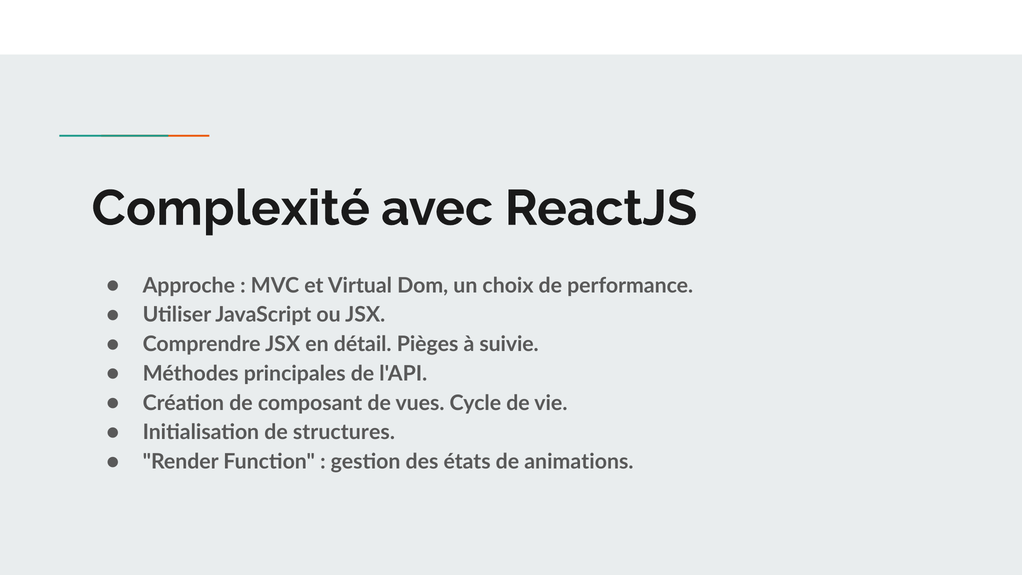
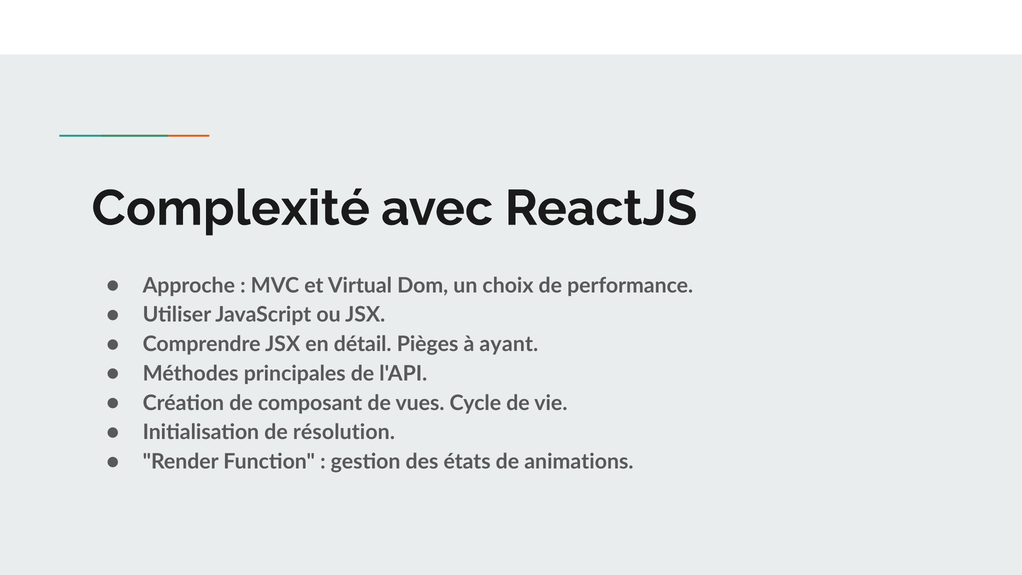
suivie: suivie -> ayant
structures: structures -> résolution
